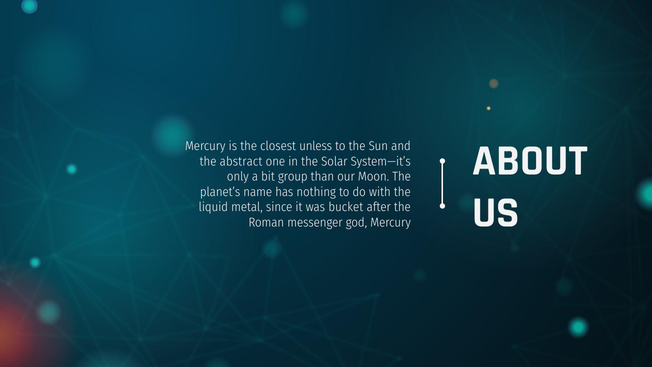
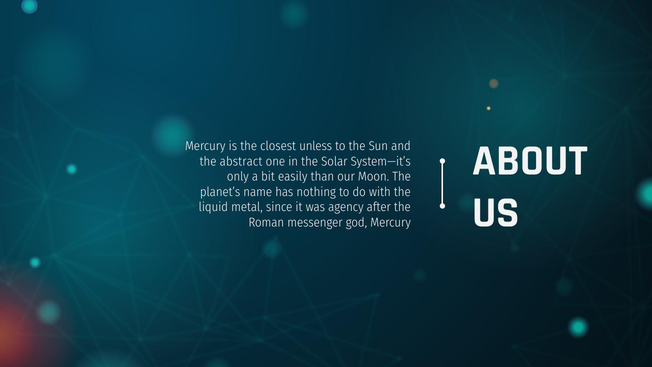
group: group -> easily
bucket: bucket -> agency
